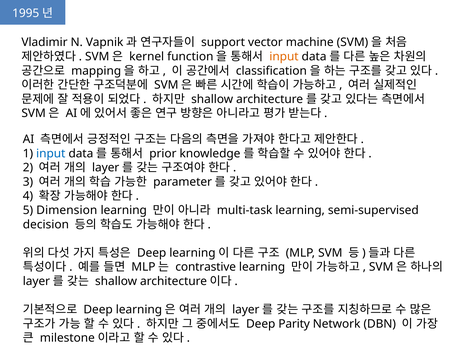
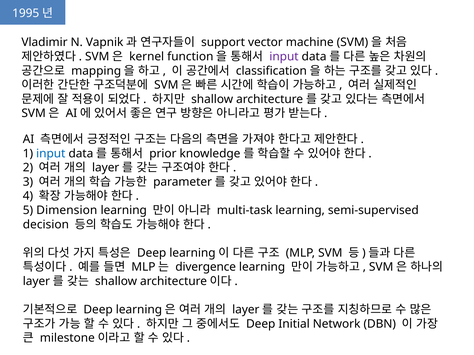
input at (284, 57) colour: orange -> purple
contrastive: contrastive -> divergence
Parity: Parity -> Initial
